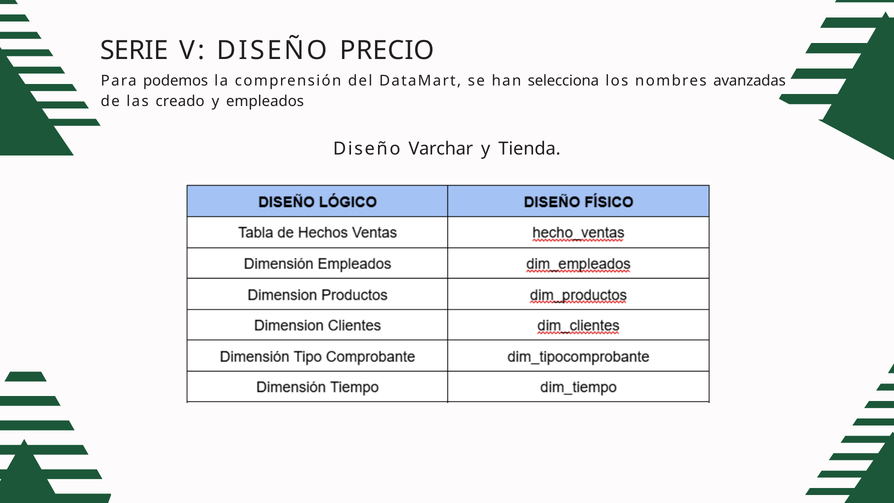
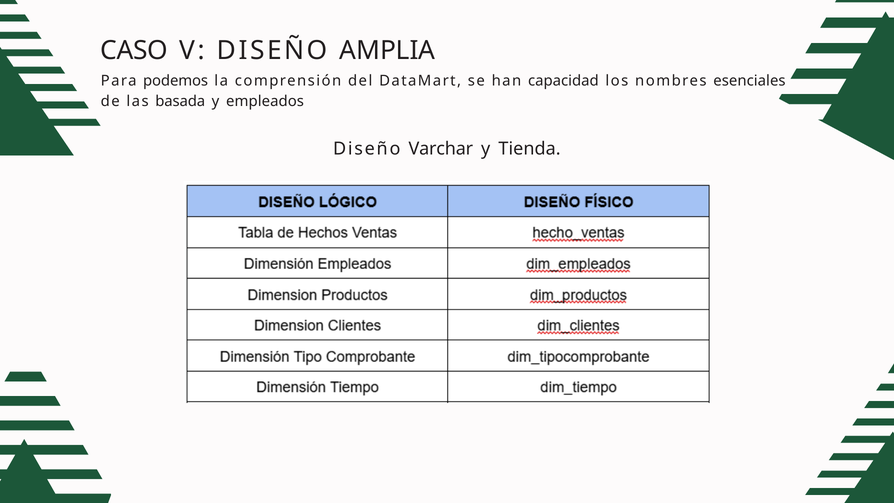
SERIE: SERIE -> CASO
PRECIO: PRECIO -> AMPLIA
selecciona: selecciona -> capacidad
avanzadas: avanzadas -> esenciales
creado: creado -> basada
